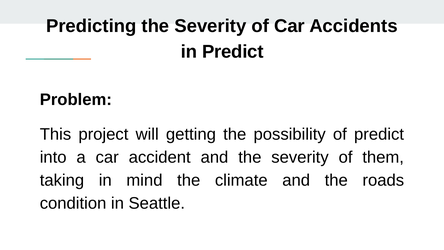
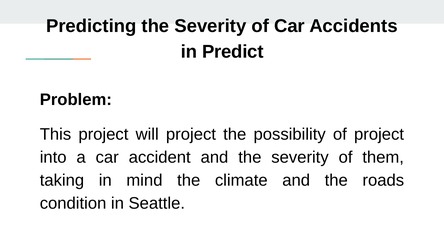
will getting: getting -> project
of predict: predict -> project
